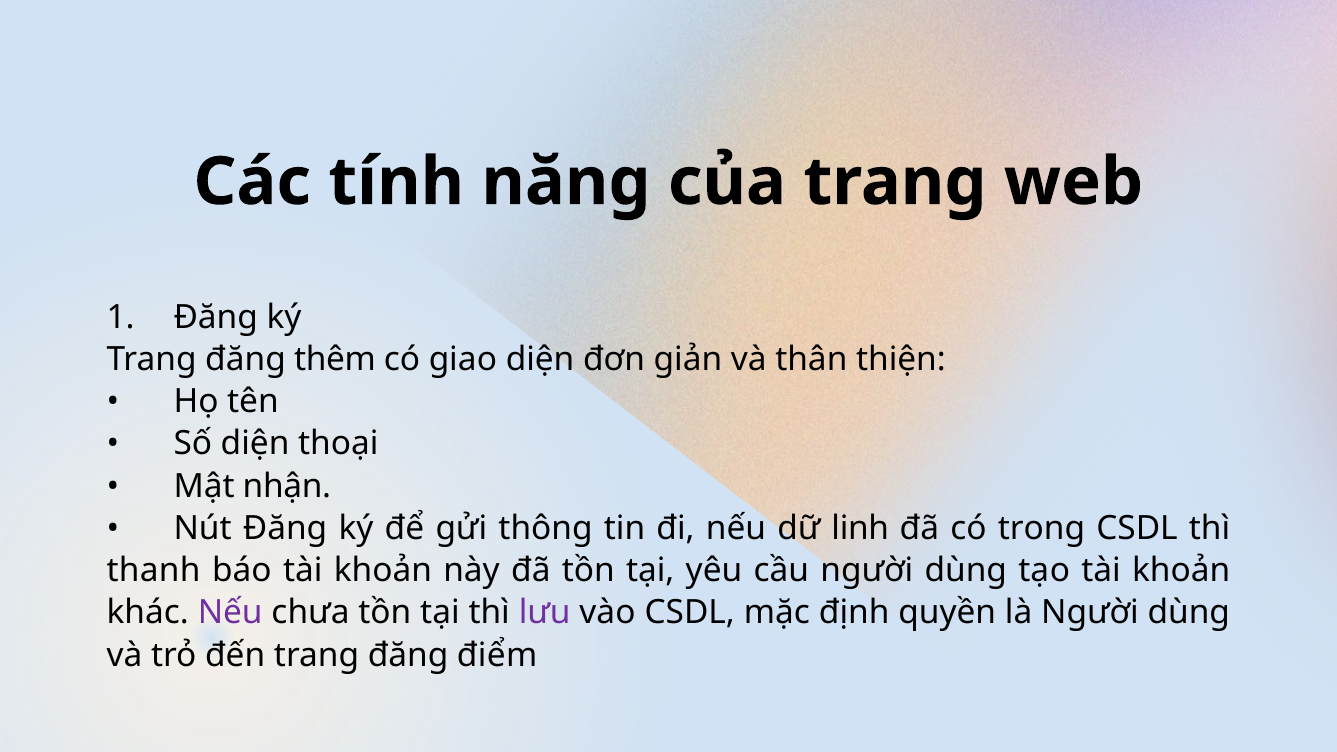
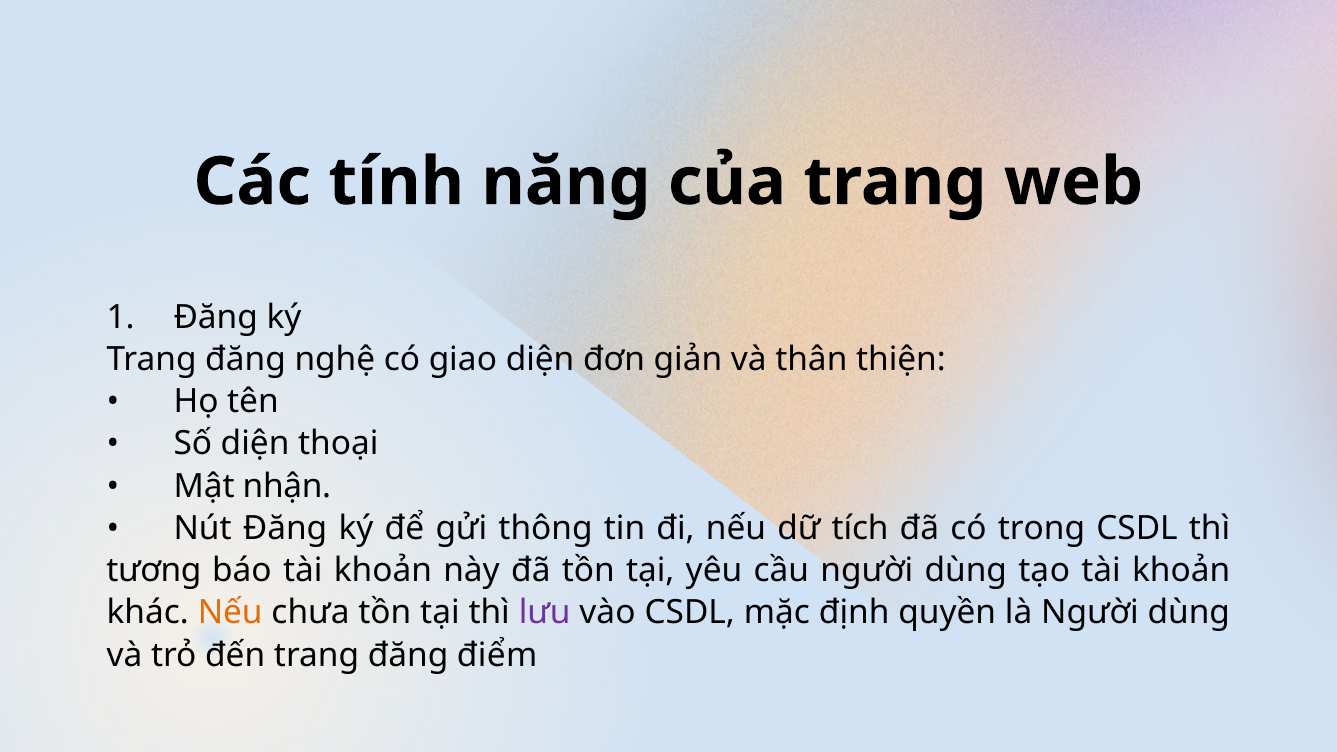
thêm: thêm -> nghệ
linh: linh -> tích
thanh: thanh -> tương
Nếu at (230, 613) colour: purple -> orange
